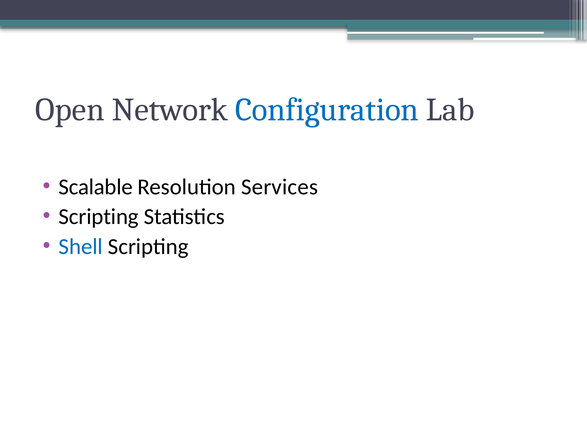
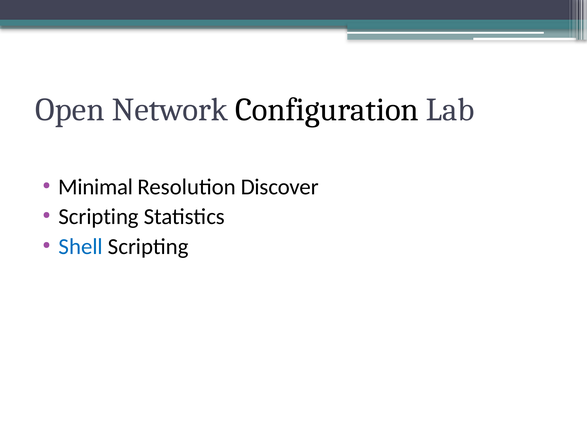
Configuration colour: blue -> black
Scalable: Scalable -> Minimal
Services: Services -> Discover
